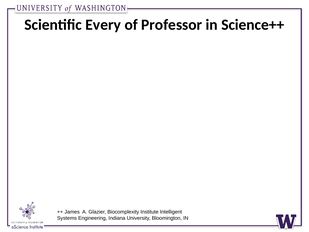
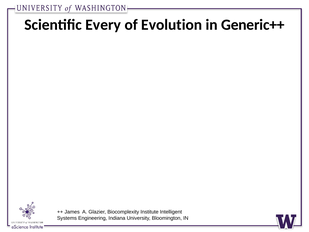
Professor: Professor -> Evolution
Science++: Science++ -> Generic++
